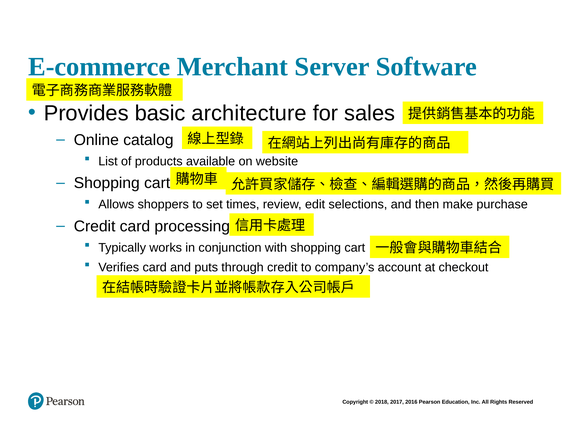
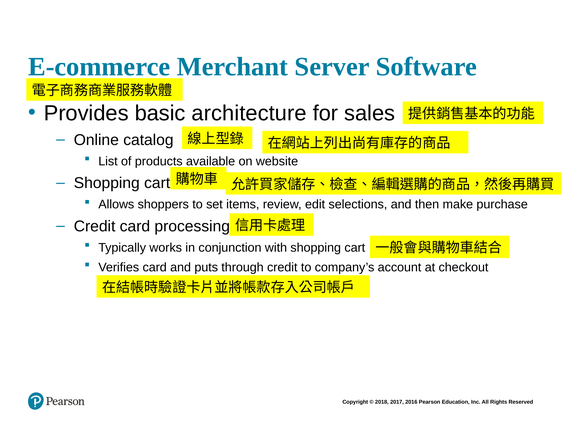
times: times -> items
